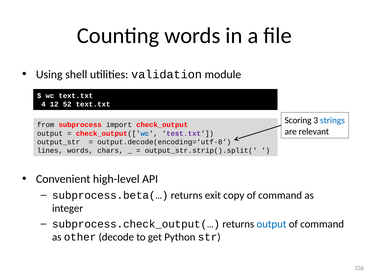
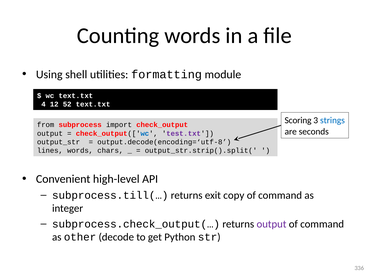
validation: validation -> formatting
relevant: relevant -> seconds
subprocess.beta(…: subprocess.beta(… -> subprocess.till(…
output at (271, 224) colour: blue -> purple
